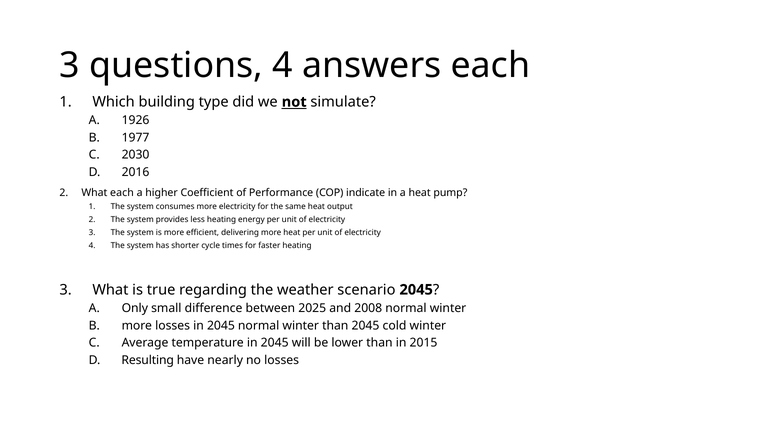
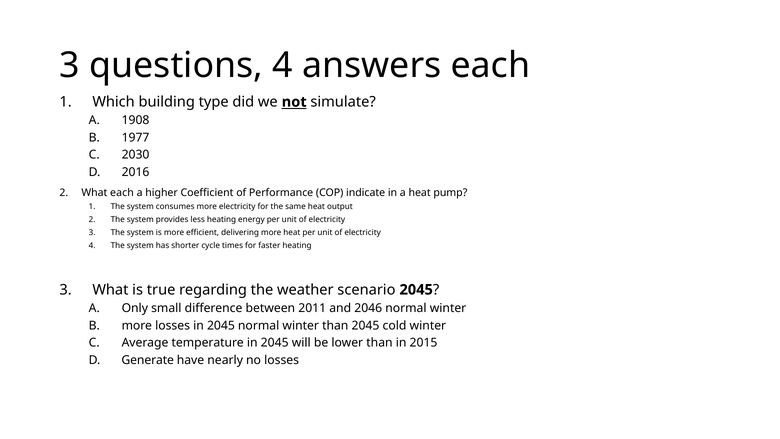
1926: 1926 -> 1908
2025: 2025 -> 2011
2008: 2008 -> 2046
Resulting: Resulting -> Generate
